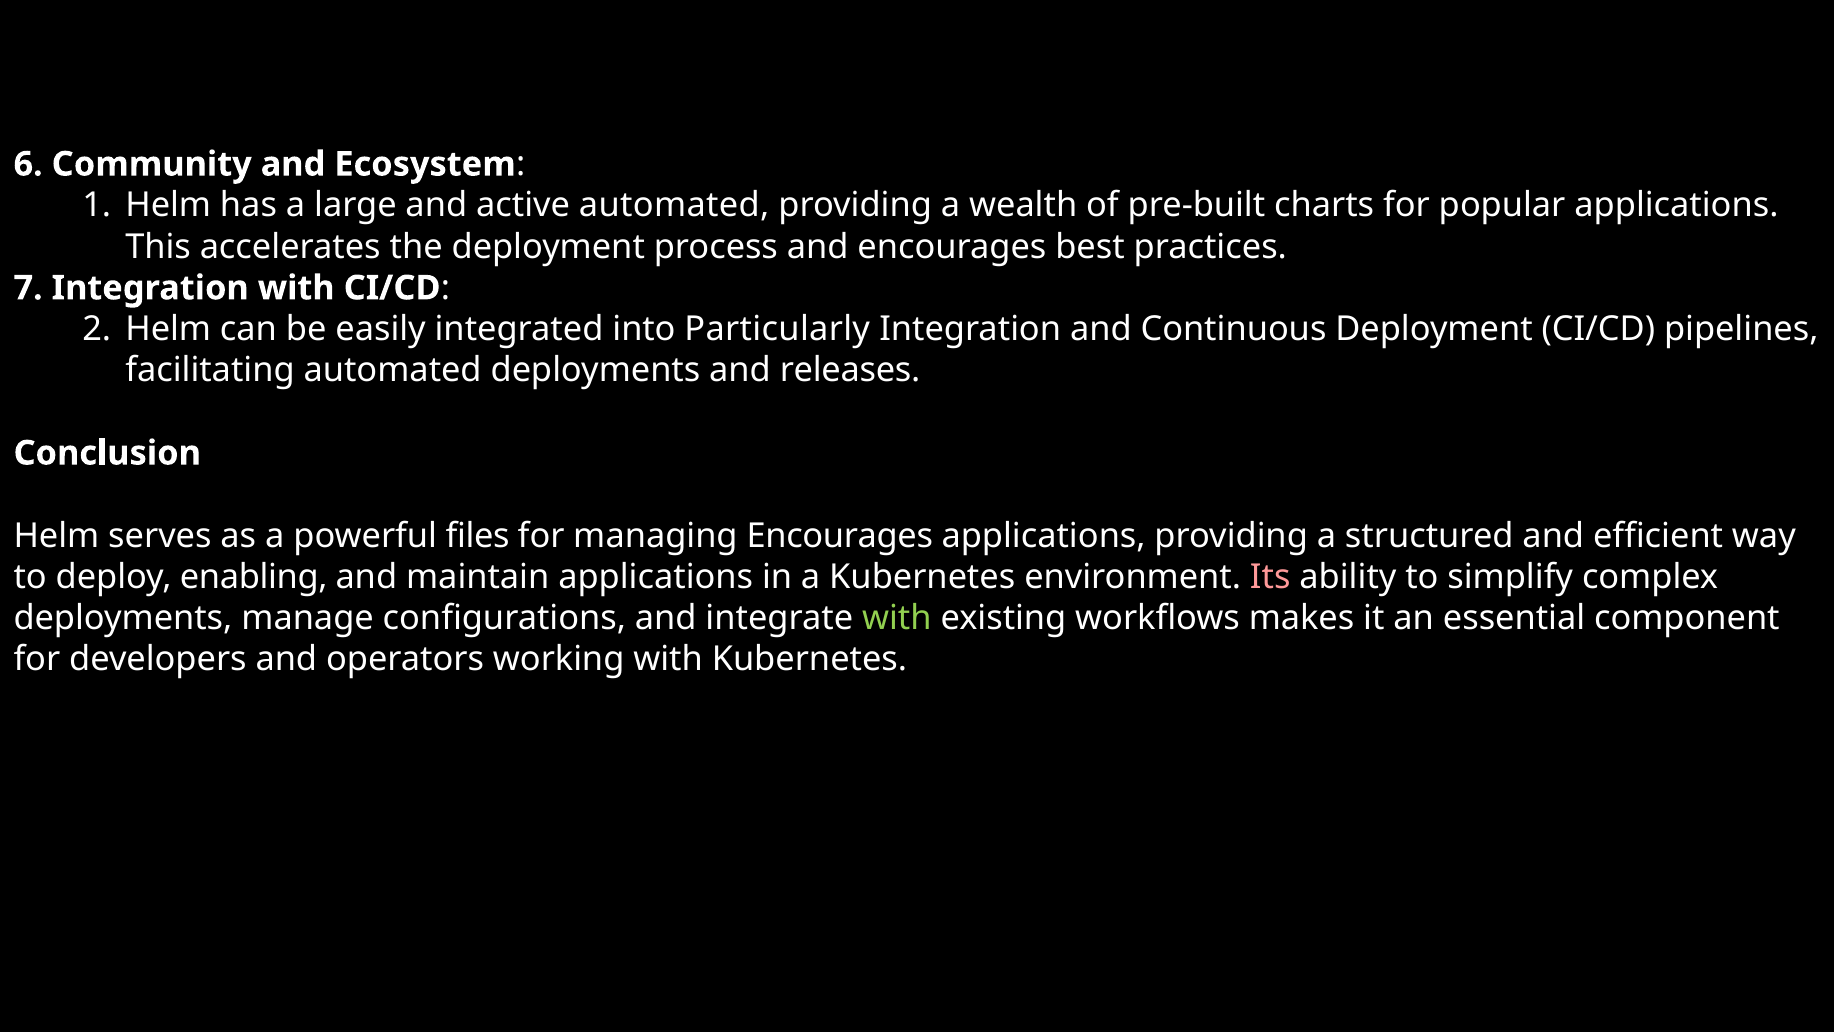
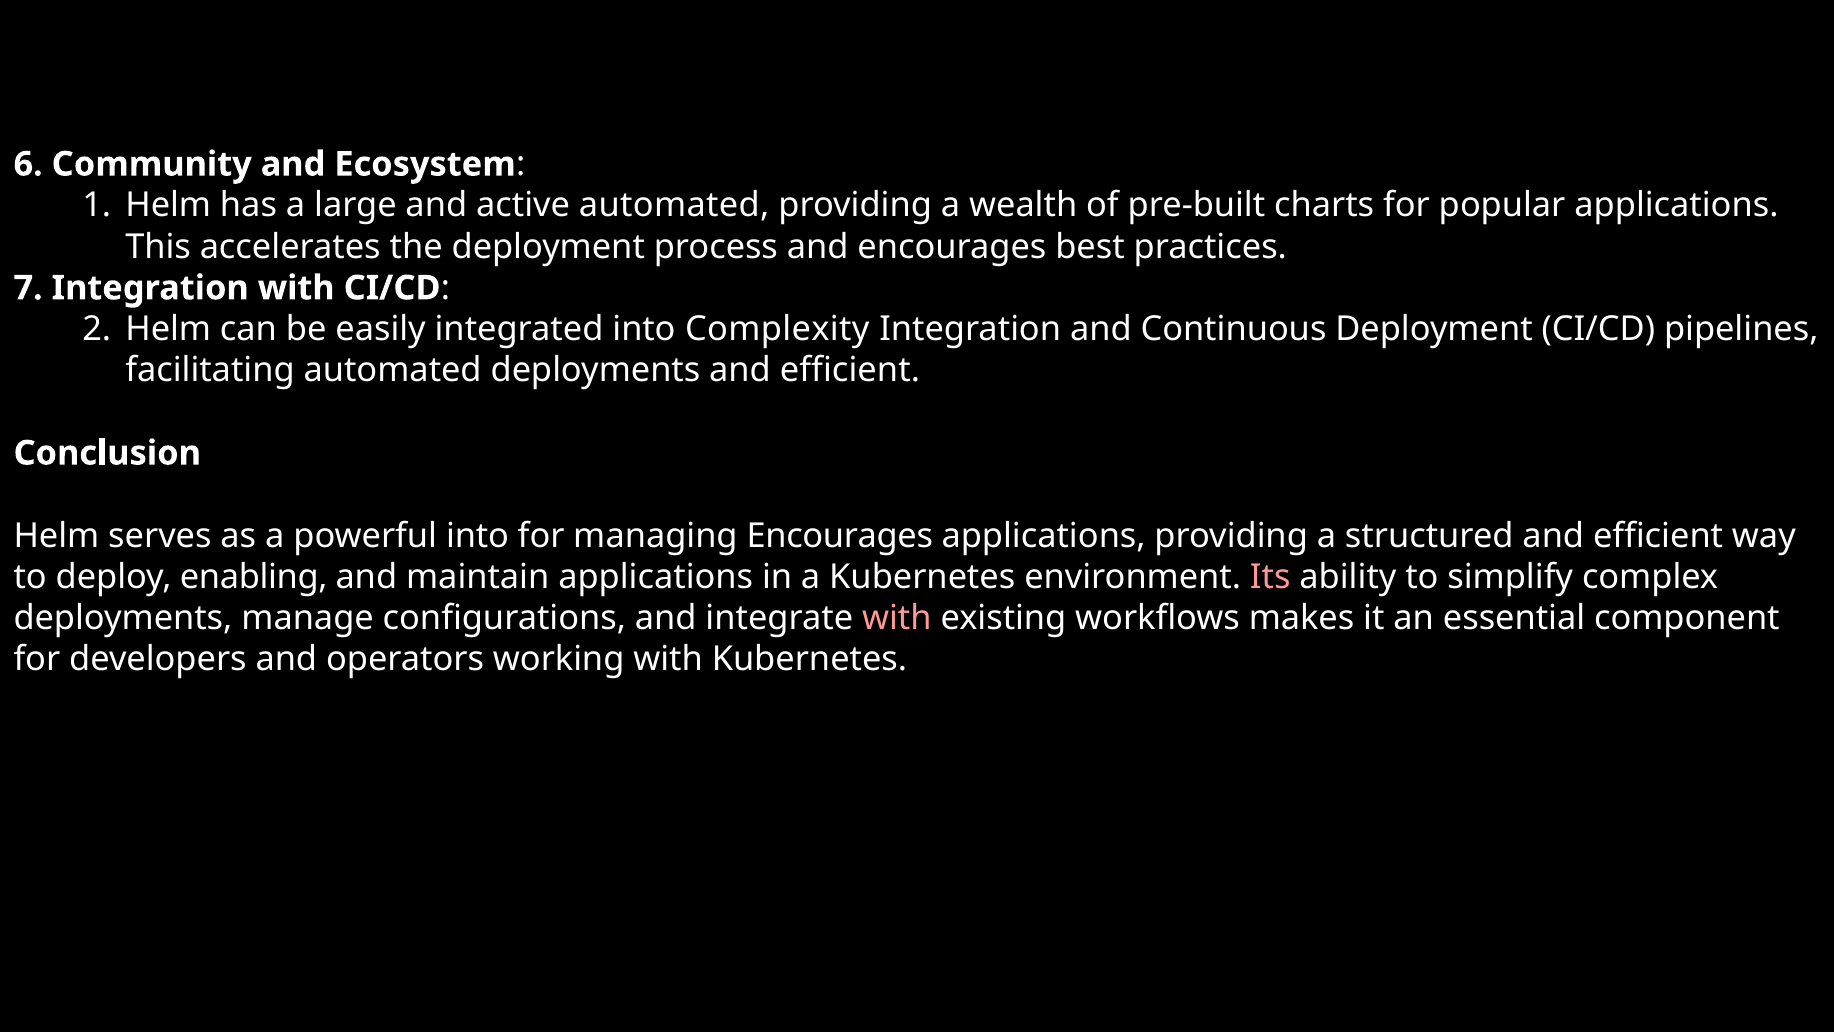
Particularly: Particularly -> Complexity
deployments and releases: releases -> efficient
powerful files: files -> into
with at (897, 618) colour: light green -> pink
